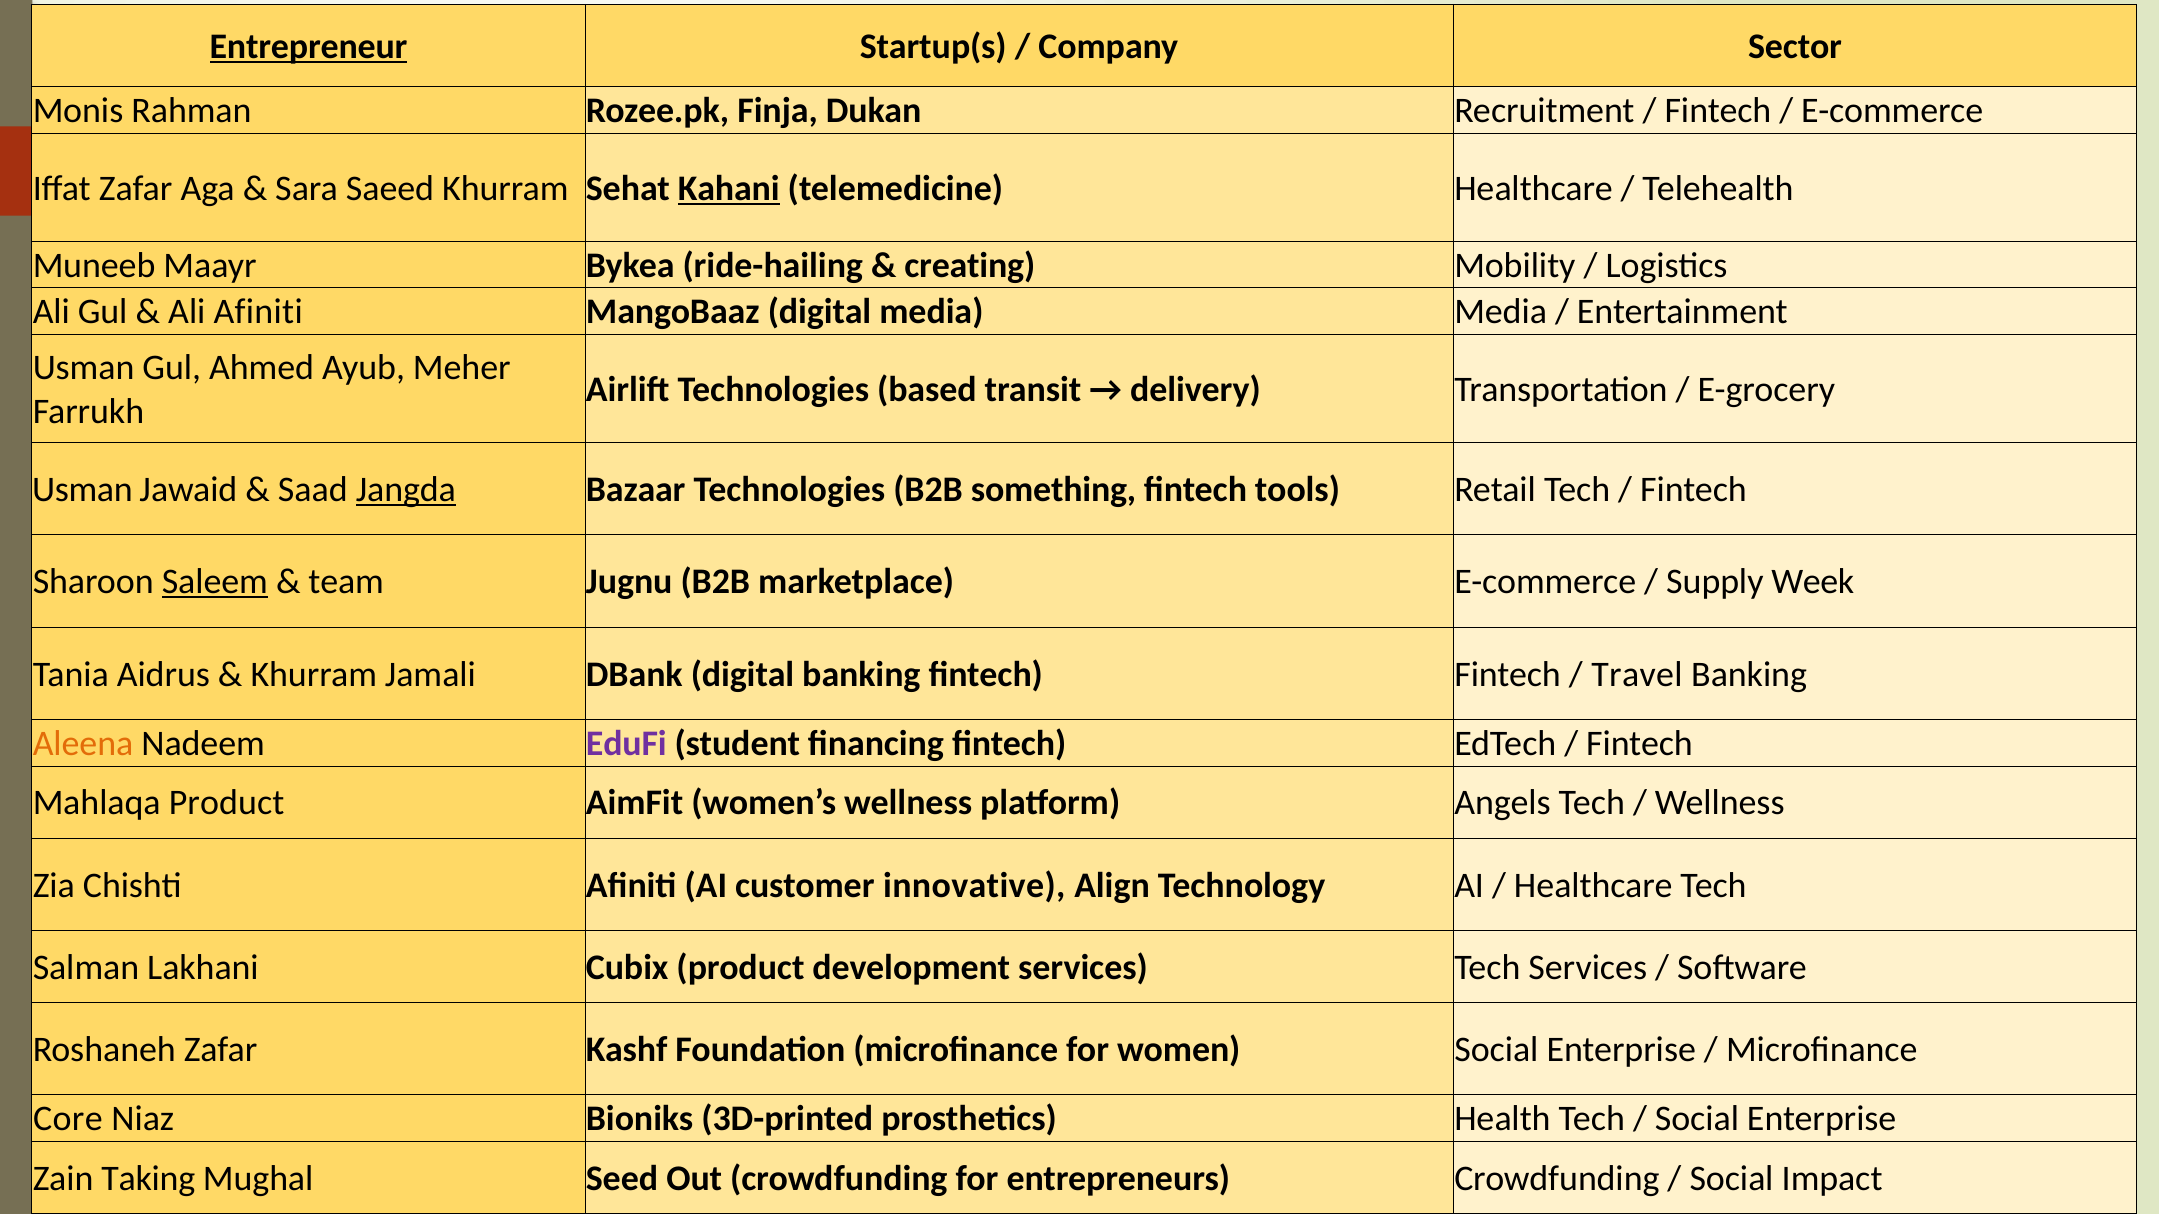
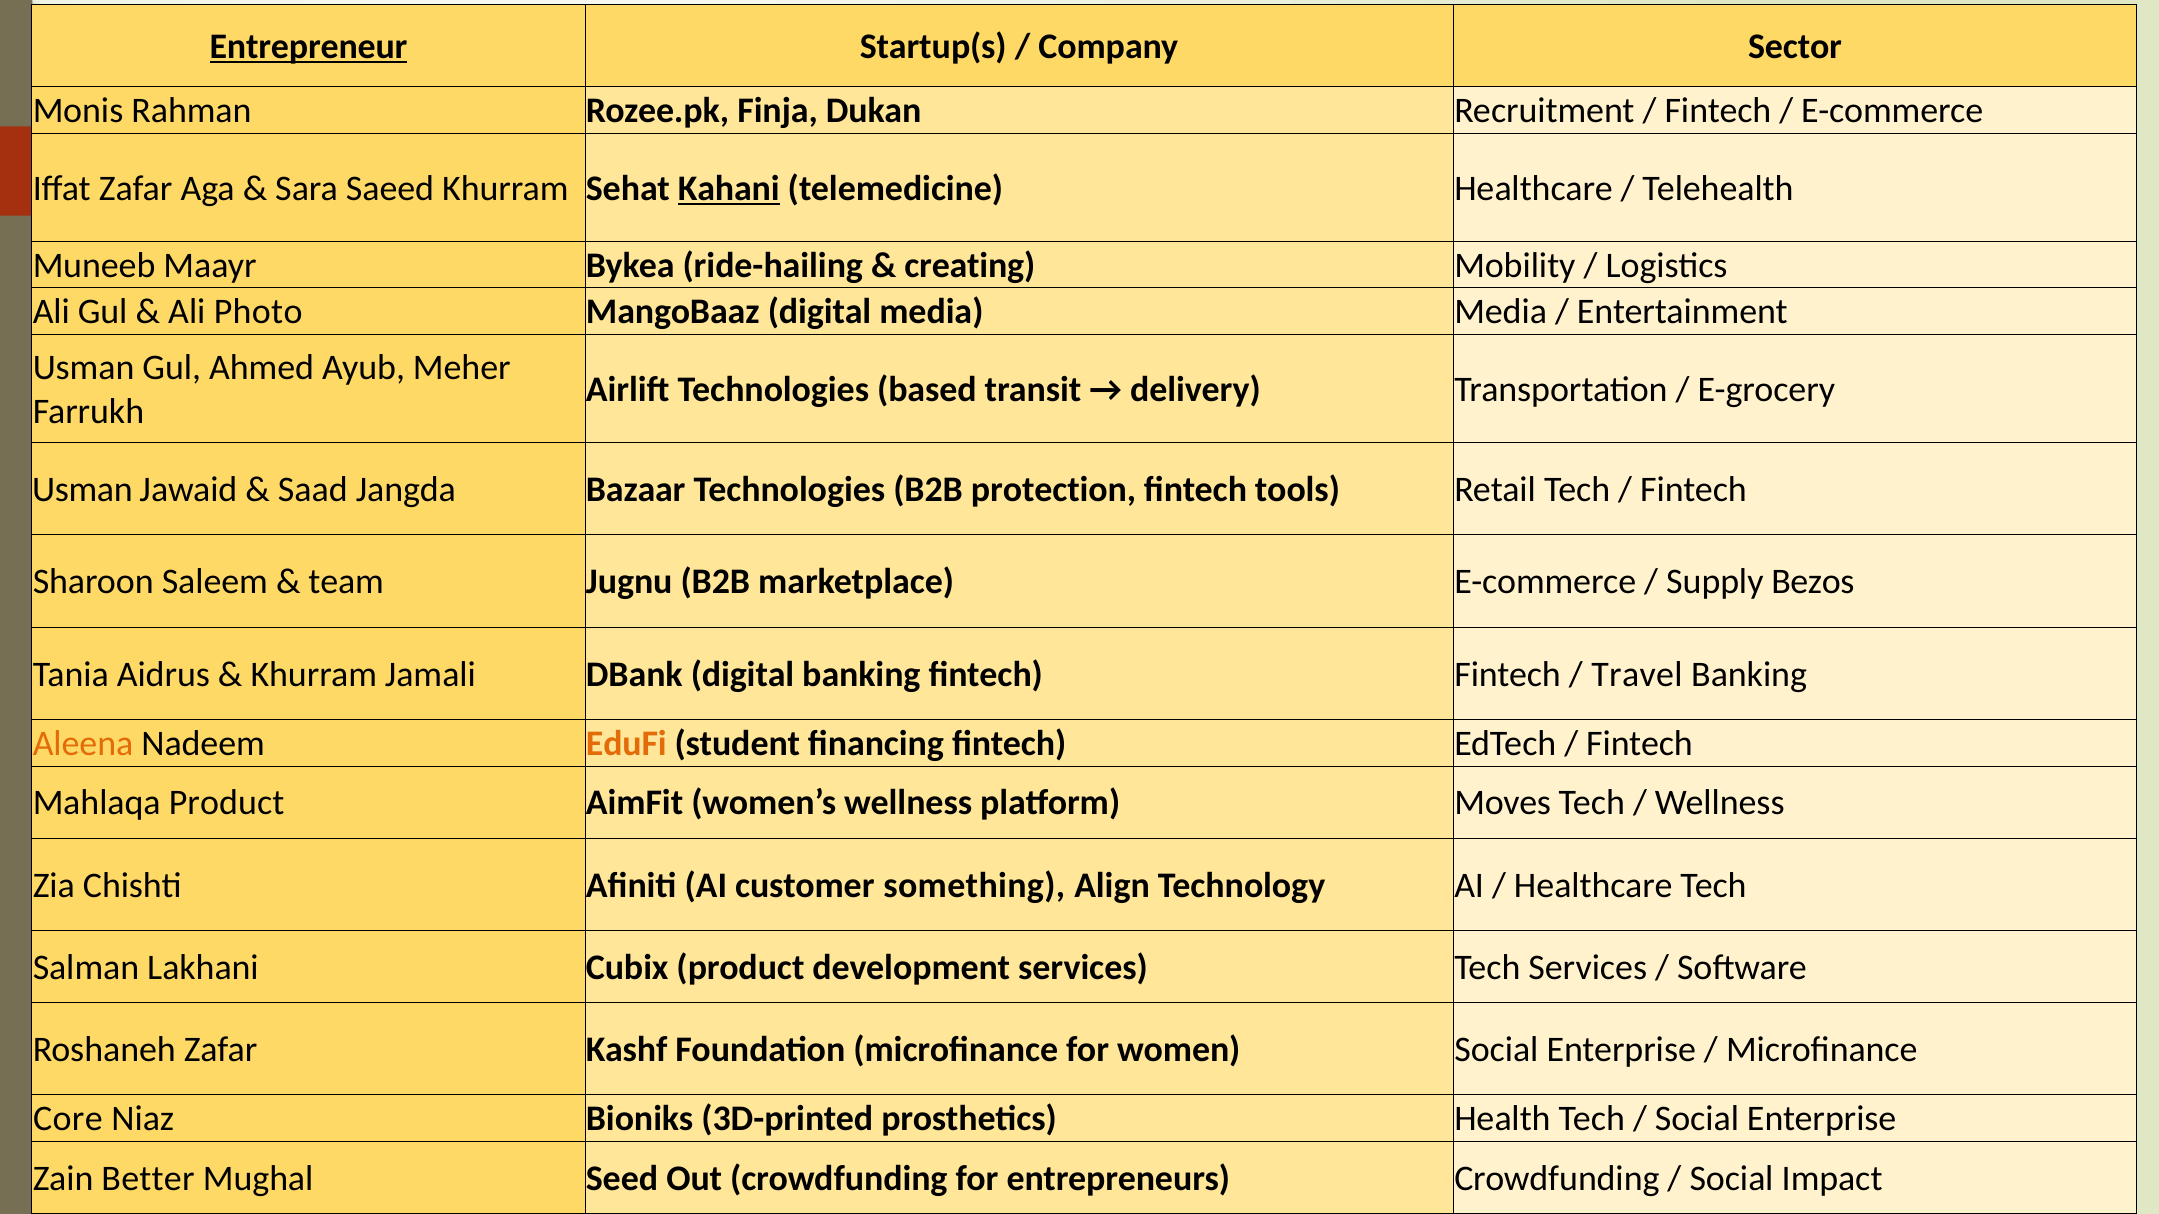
Ali Afiniti: Afiniti -> Photo
Jangda underline: present -> none
something: something -> protection
Saleem underline: present -> none
Week: Week -> Bezos
EduFi colour: purple -> orange
Angels: Angels -> Moves
innovative: innovative -> something
Taking: Taking -> Better
